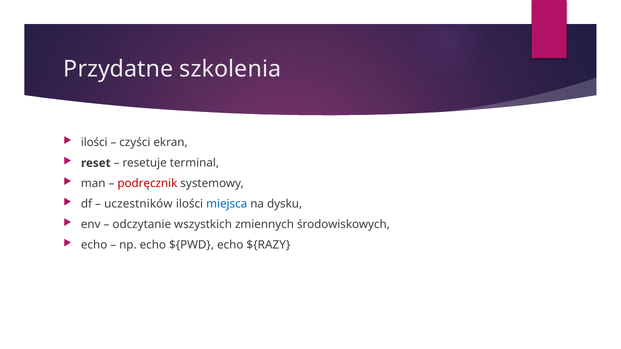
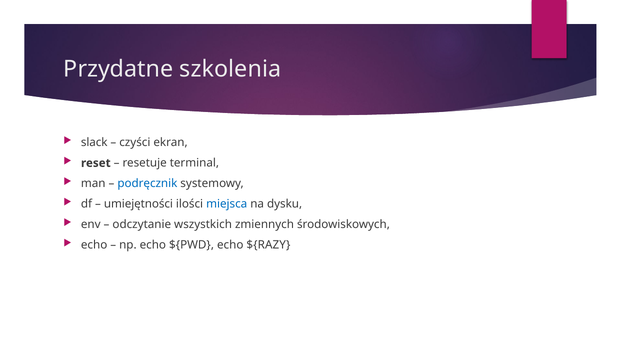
ilości at (94, 143): ilości -> slack
podręcznik colour: red -> blue
uczestników: uczestników -> umiejętności
